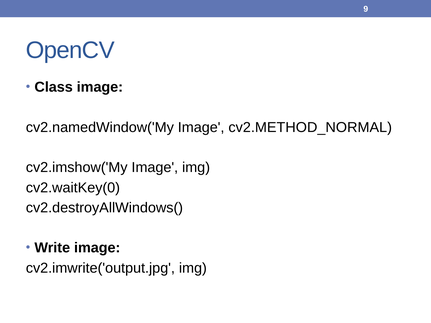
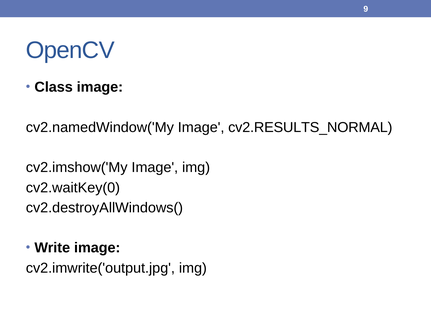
cv2.METHOD_NORMAL: cv2.METHOD_NORMAL -> cv2.RESULTS_NORMAL
